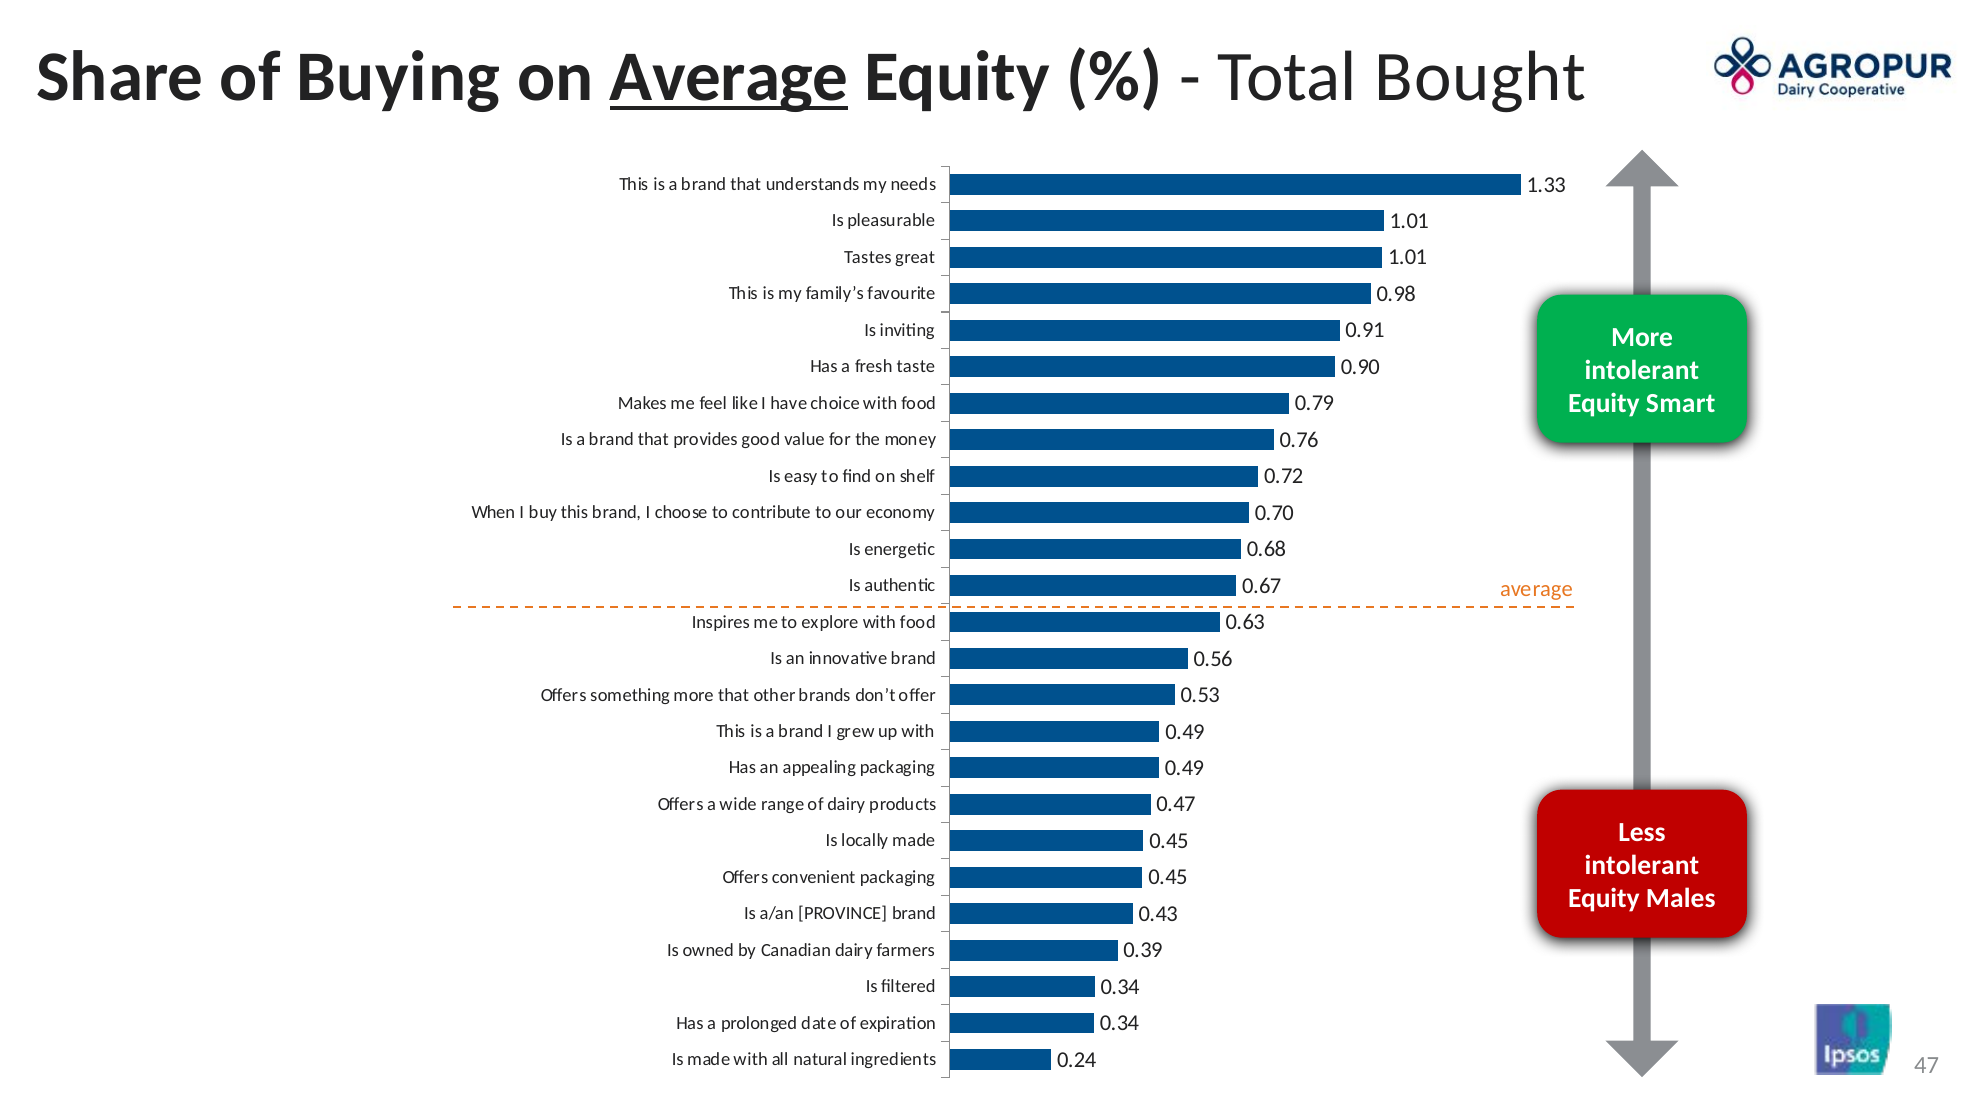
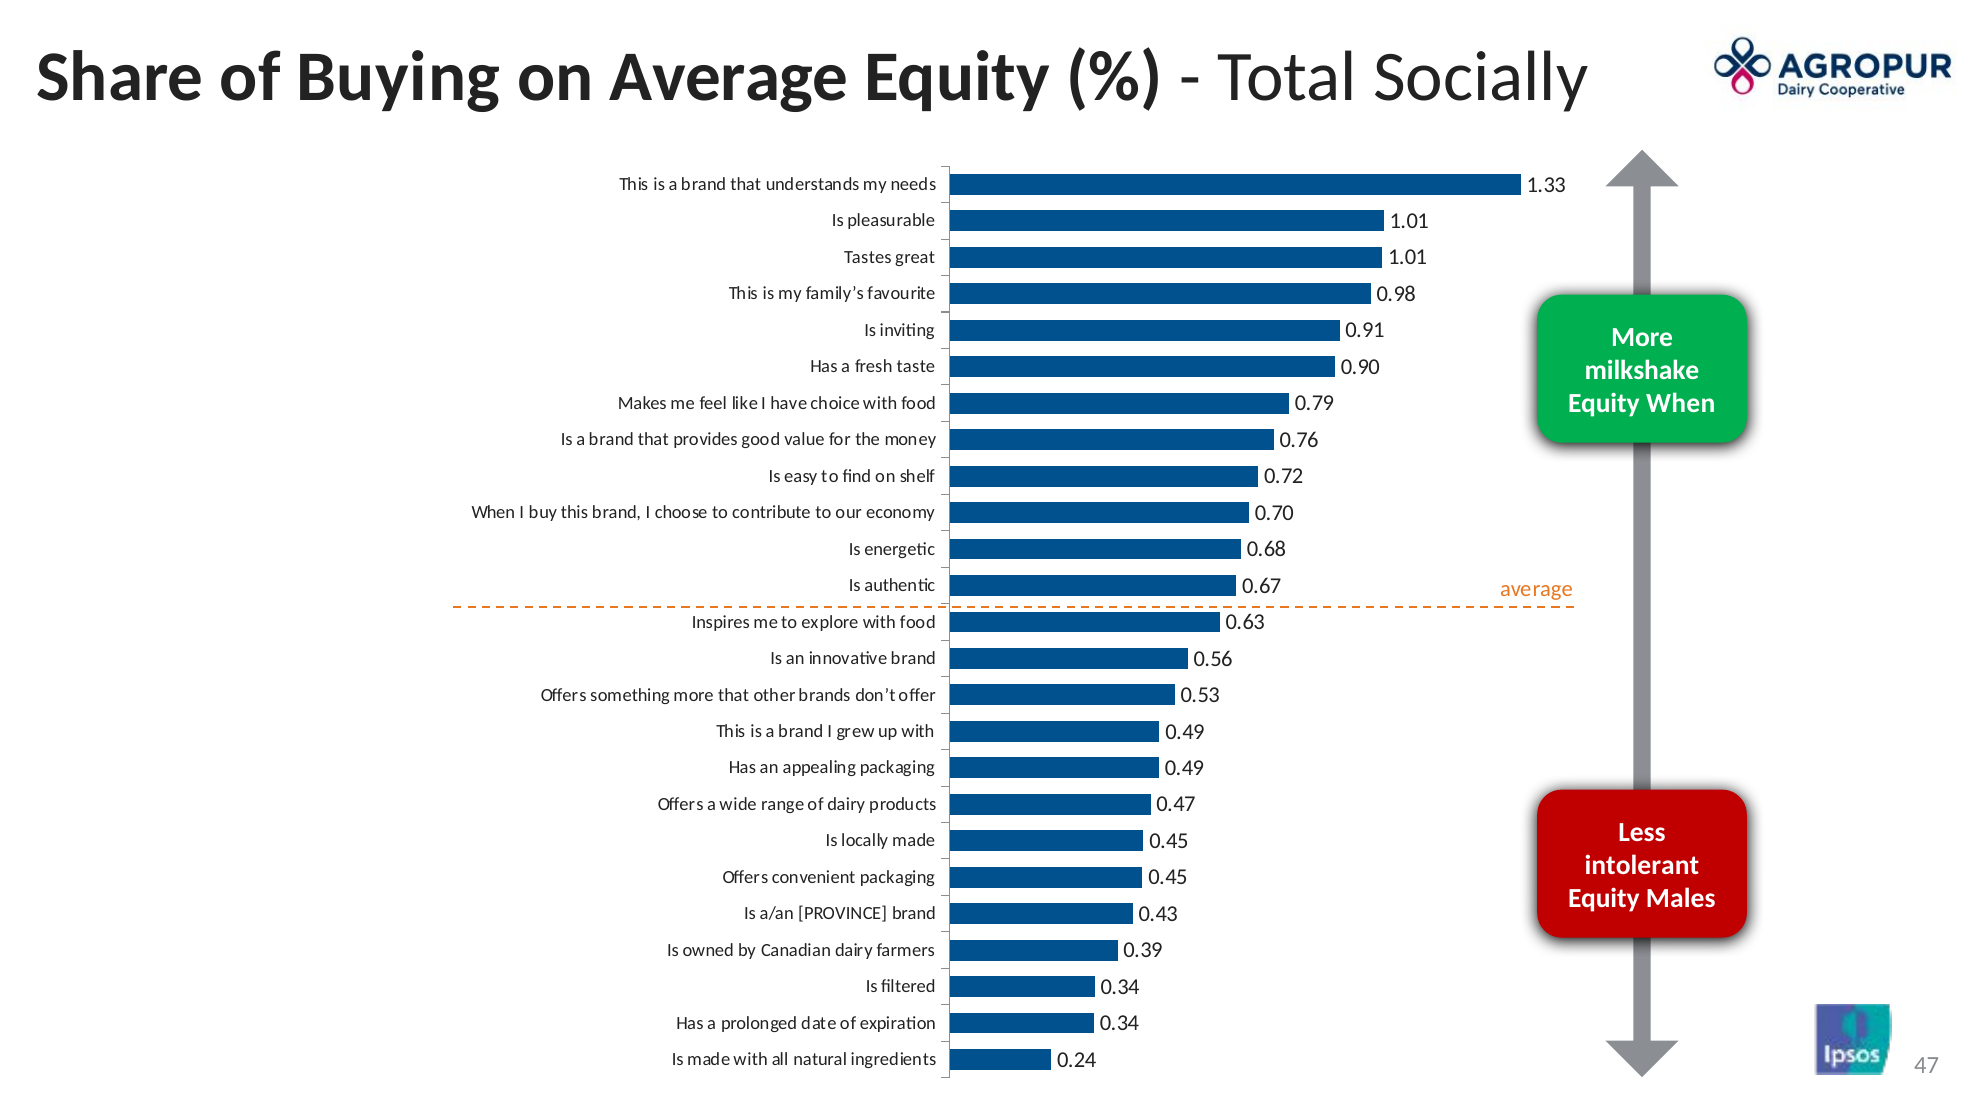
Average at (729, 77) underline: present -> none
Bought: Bought -> Socially
intolerant at (1642, 370): intolerant -> milkshake
Equity Smart: Smart -> When
